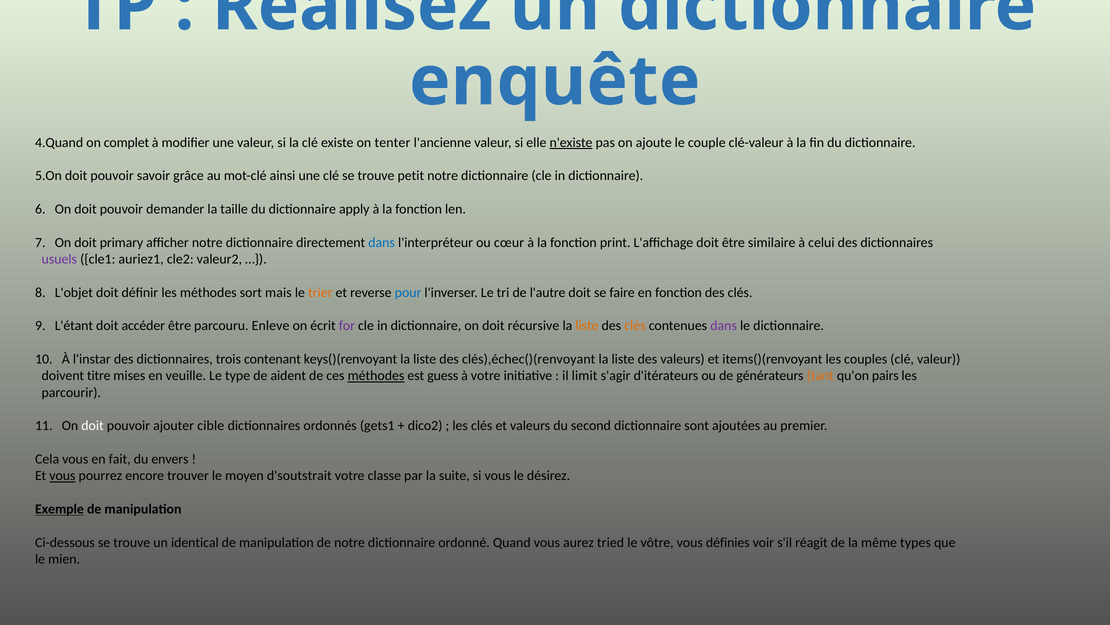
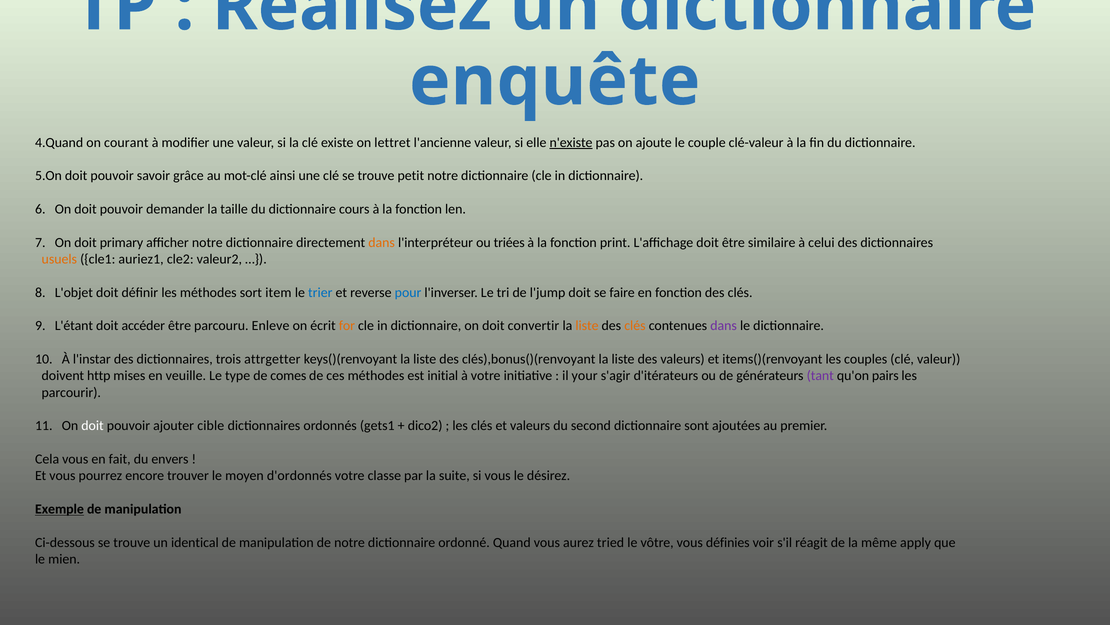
complet: complet -> courant
tenter: tenter -> lettret
apply: apply -> cours
dans at (382, 242) colour: blue -> orange
cœur: cœur -> triées
usuels colour: purple -> orange
mais: mais -> item
trier colour: orange -> blue
l'autre: l'autre -> l'jump
for colour: purple -> orange
récursive: récursive -> convertir
contenant: contenant -> attrgetter
clés),échec()(renvoyant: clés),échec()(renvoyant -> clés),bonus()(renvoyant
titre: titre -> http
aident: aident -> comes
méthodes at (376, 376) underline: present -> none
guess: guess -> initial
limit: limit -> your
tant colour: orange -> purple
vous at (62, 475) underline: present -> none
d'soutstrait: d'soutstrait -> d'ordonnés
types: types -> apply
